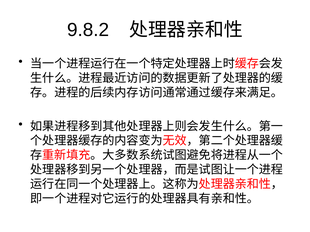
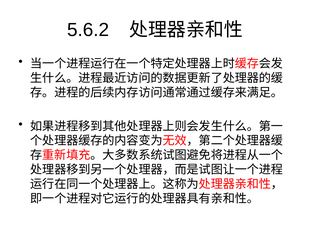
9.8.2: 9.8.2 -> 5.6.2
